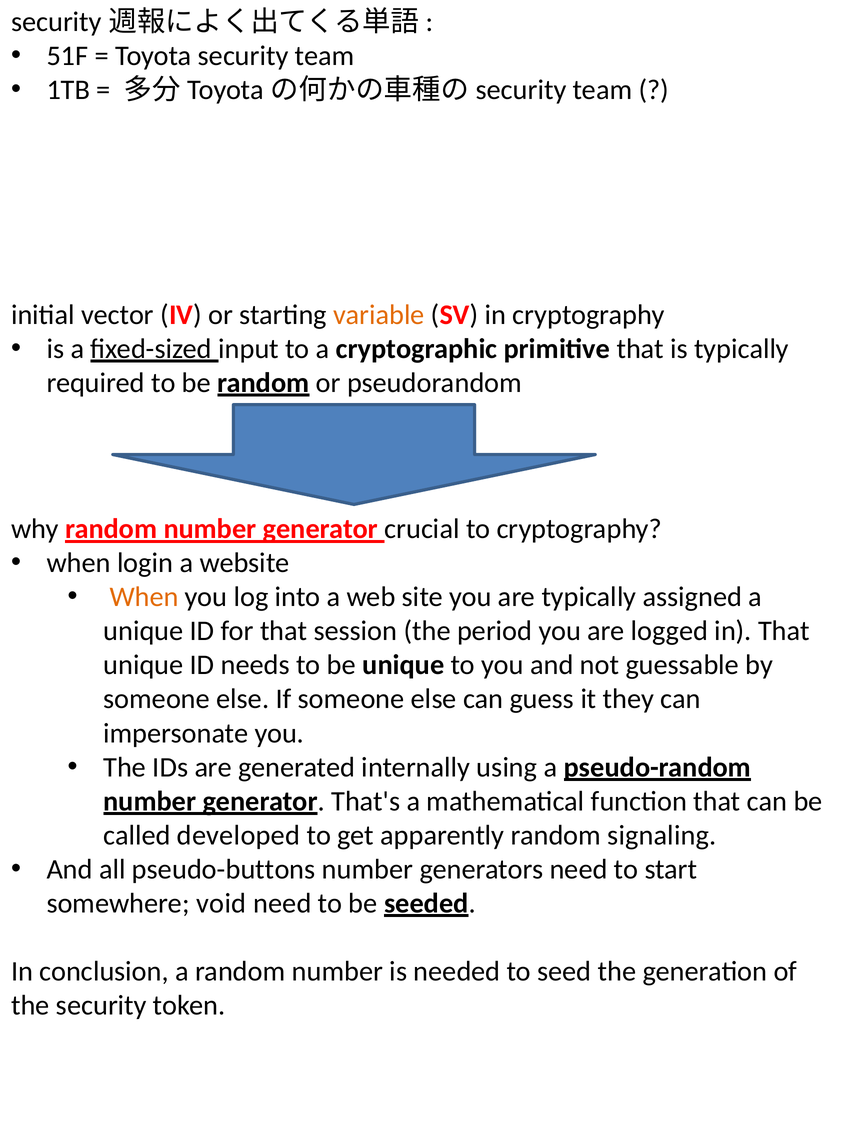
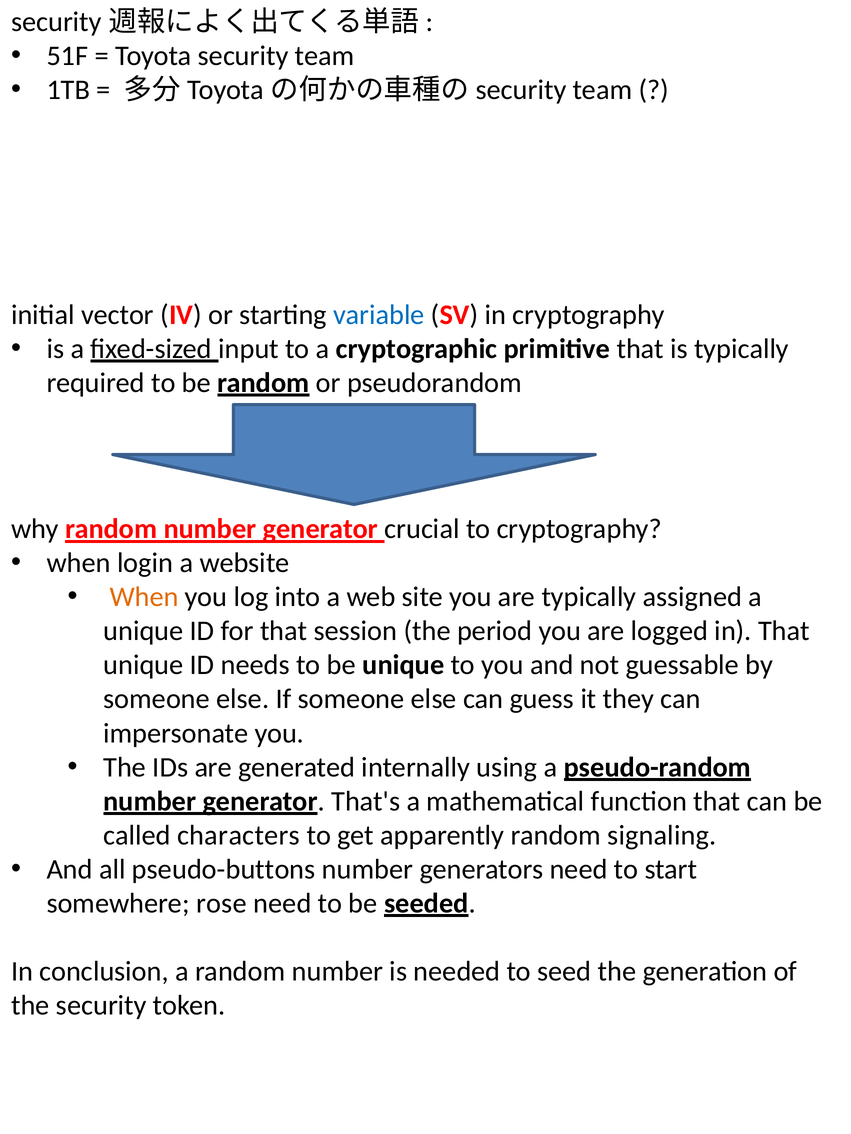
variable colour: orange -> blue
developed: developed -> characters
void: void -> rose
